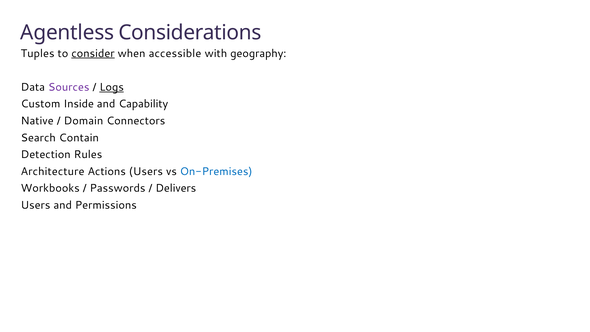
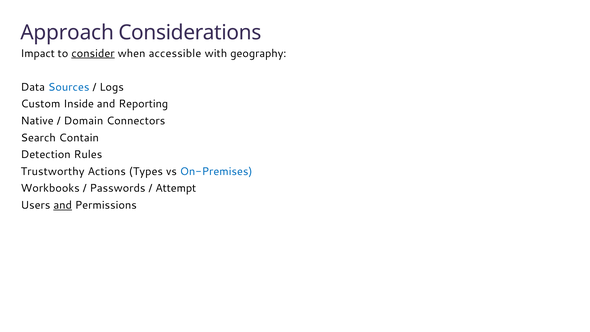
Agentless: Agentless -> Approach
Tuples: Tuples -> Impact
Sources colour: purple -> blue
Logs underline: present -> none
Capability: Capability -> Reporting
Architecture: Architecture -> Trustworthy
Actions Users: Users -> Types
Delivers: Delivers -> Attempt
and at (63, 205) underline: none -> present
